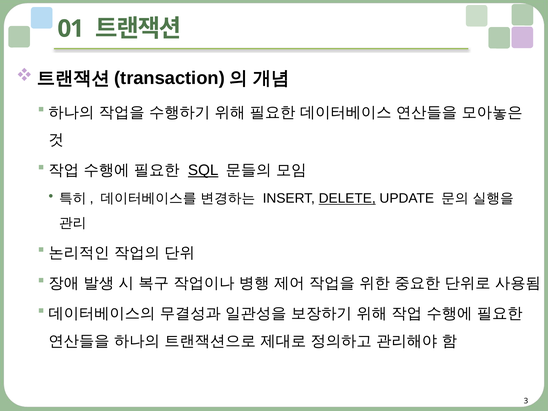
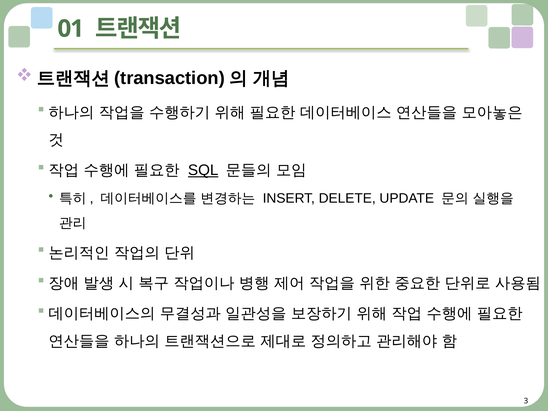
DELETE underline: present -> none
